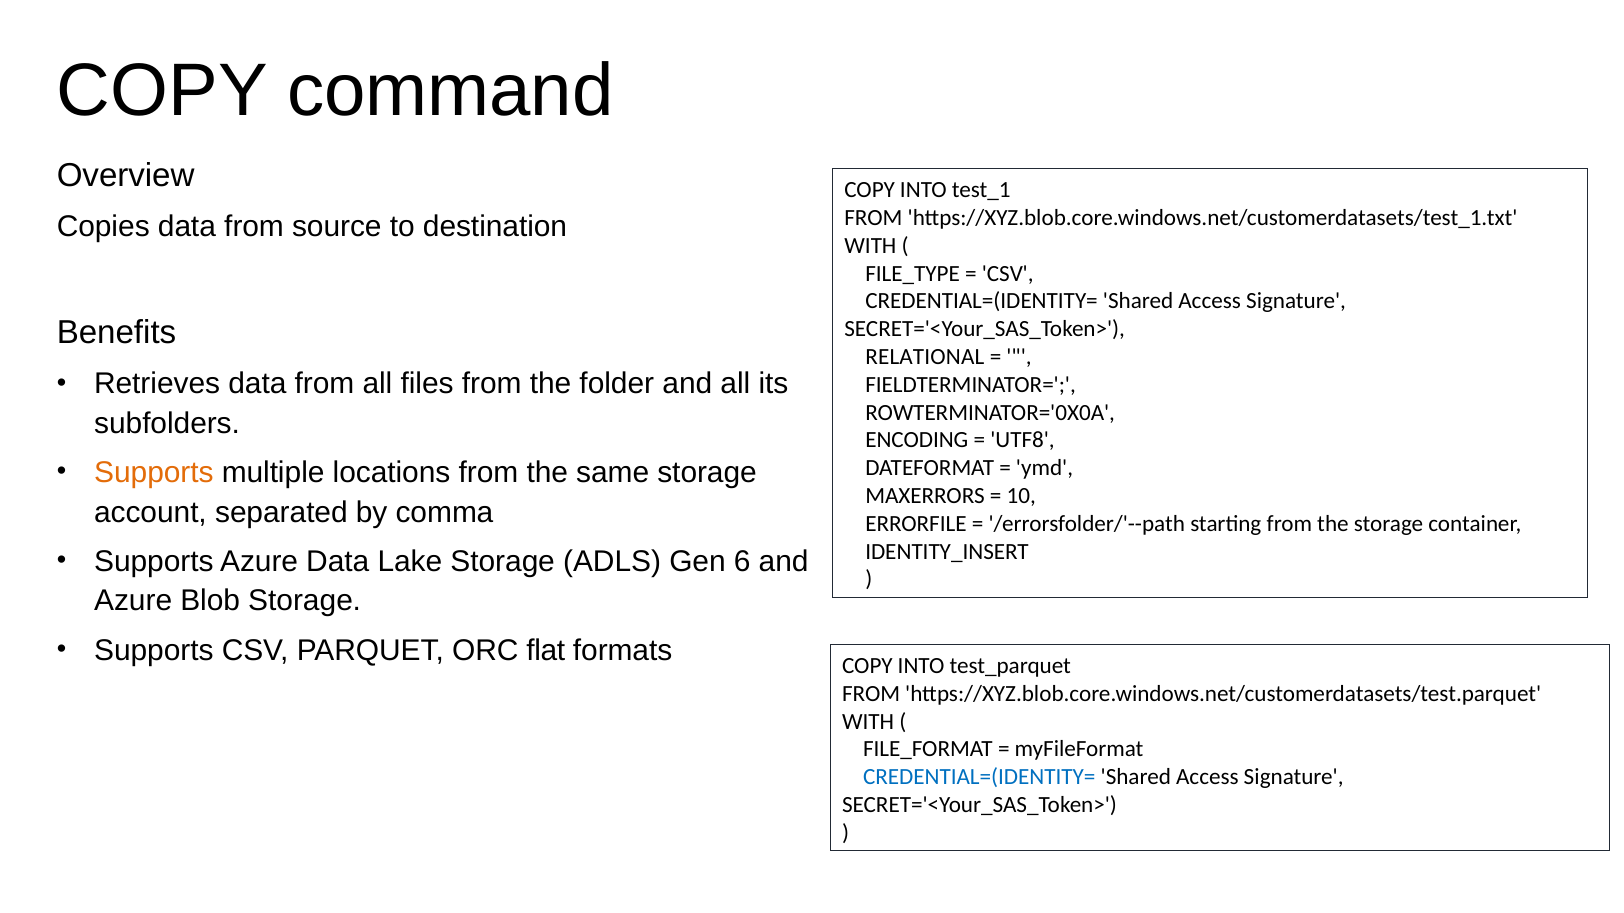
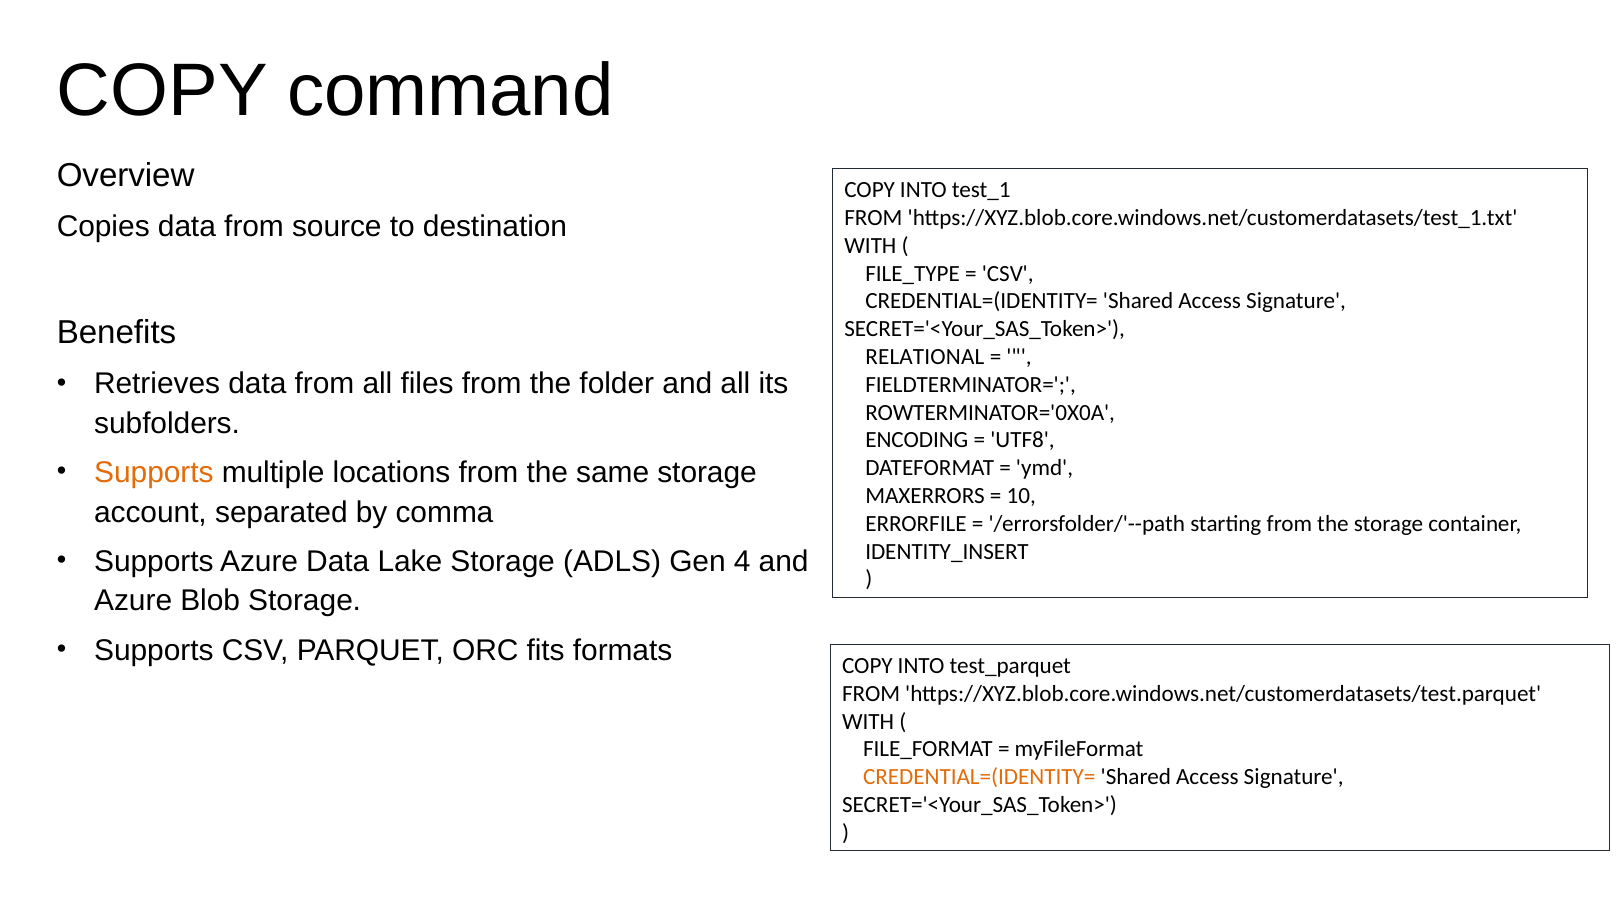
6: 6 -> 4
flat: flat -> fits
CREDENTIAL=(IDENTITY= at (979, 778) colour: blue -> orange
